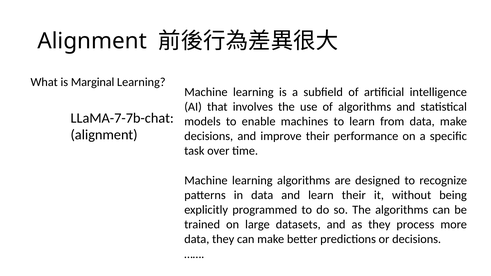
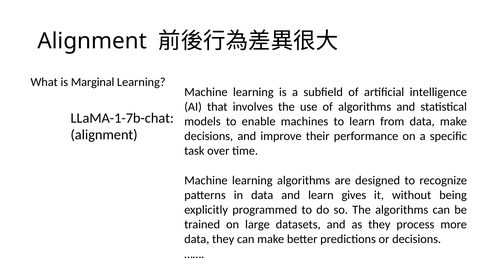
LLaMA-7-7b-chat: LLaMA-7-7b-chat -> LLaMA-1-7b-chat
learn their: their -> gives
